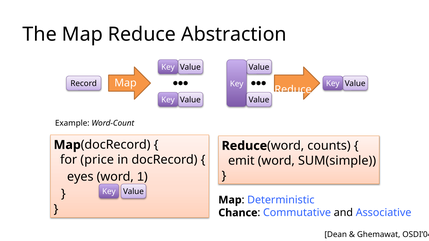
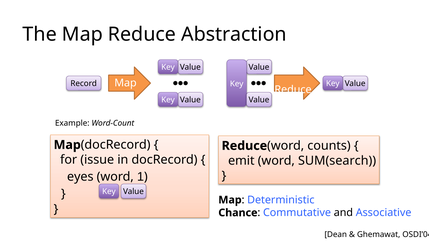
price: price -> issue
SUM(simple: SUM(simple -> SUM(search
